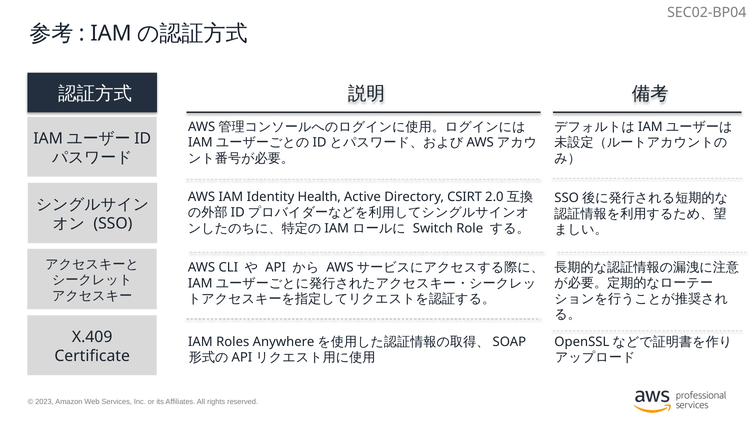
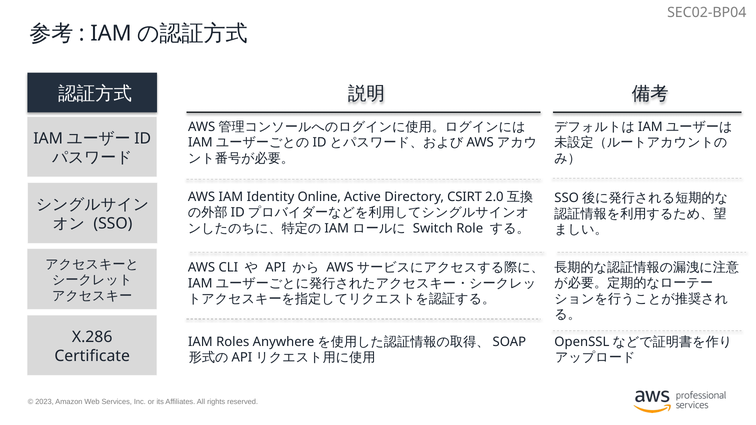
Health: Health -> Online
X.409: X.409 -> X.286
